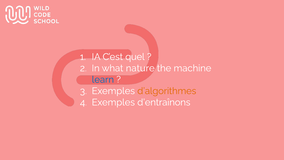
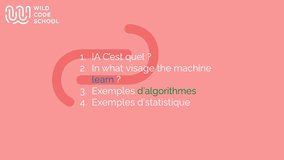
nature: nature -> visage
d’algorithmes colour: orange -> green
d’entraînons: d’entraînons -> d’statistique
